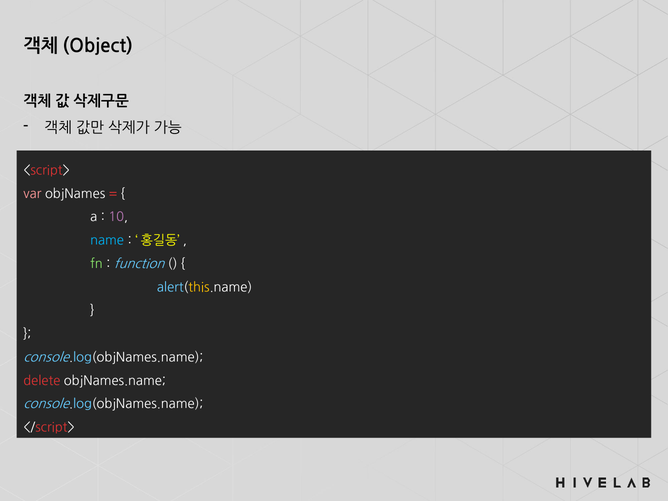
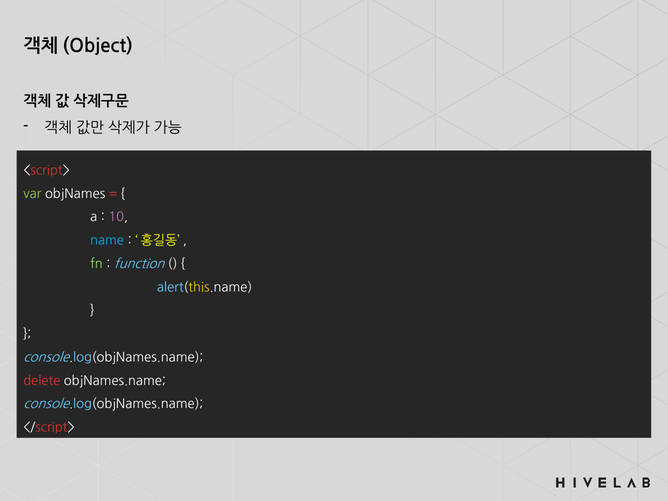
var colour: pink -> light green
